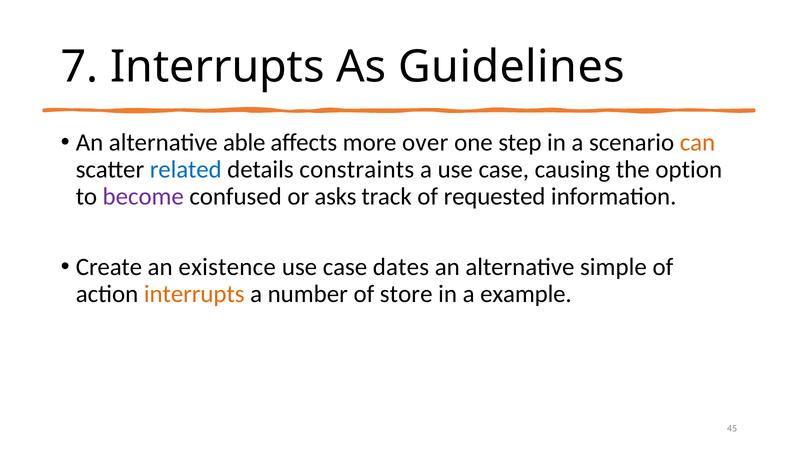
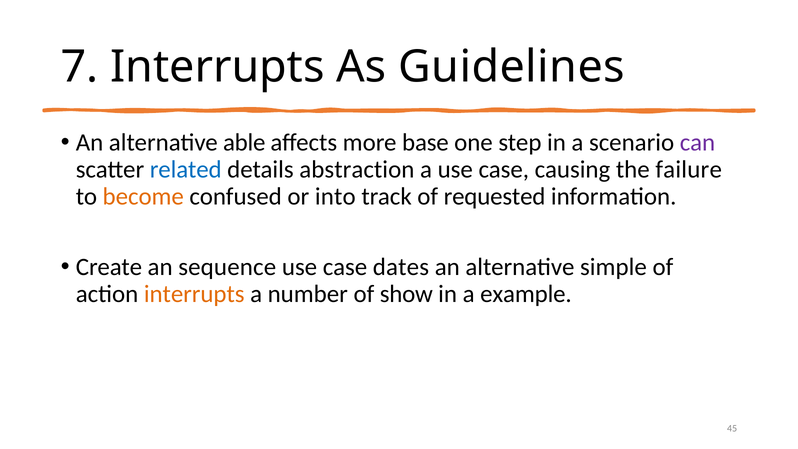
over: over -> base
can colour: orange -> purple
constraints: constraints -> abstraction
option: option -> failure
become colour: purple -> orange
asks: asks -> into
existence: existence -> sequence
store: store -> show
